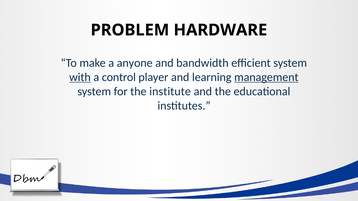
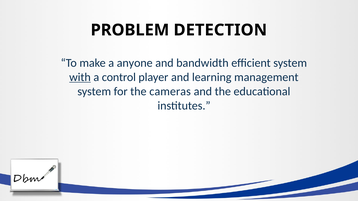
HARDWARE: HARDWARE -> DETECTION
management underline: present -> none
institute: institute -> cameras
